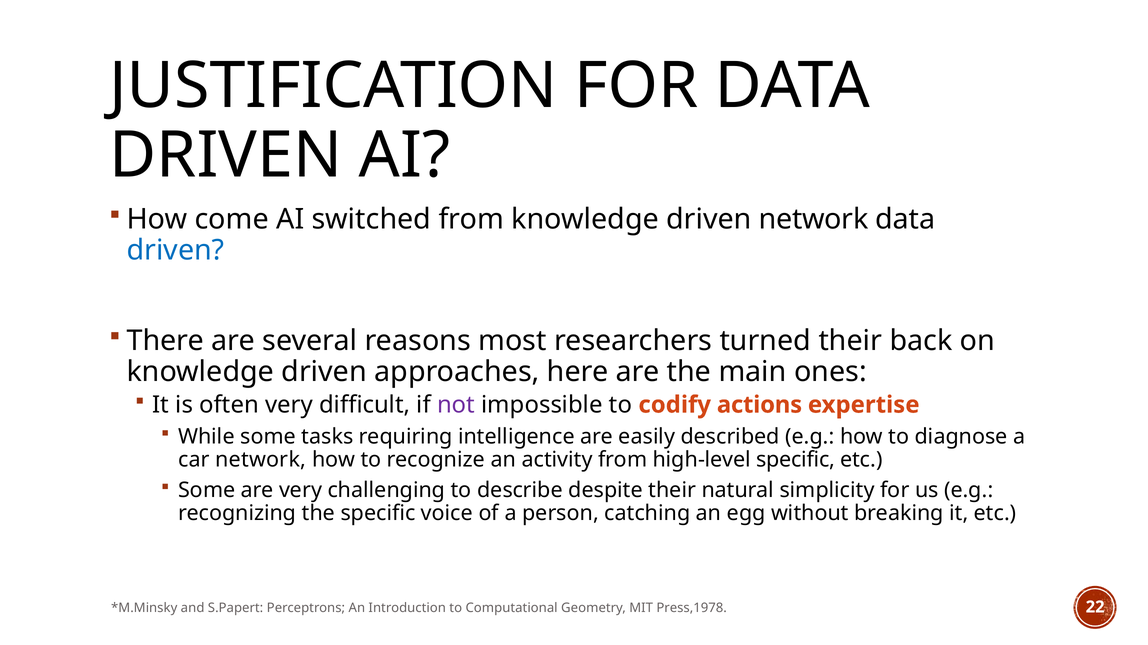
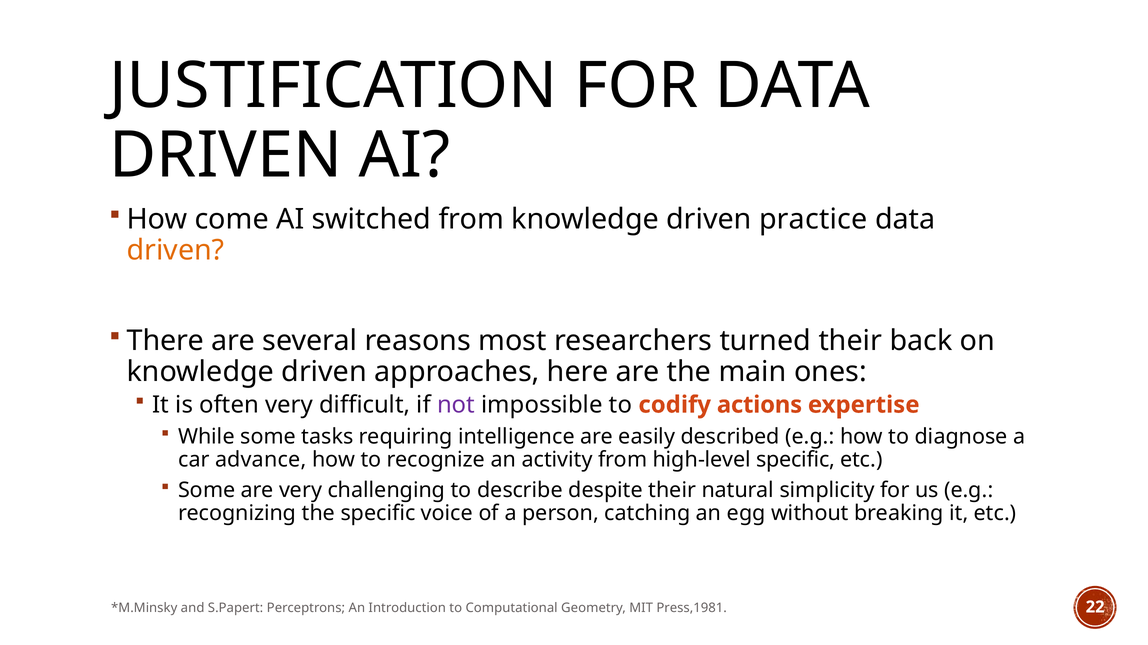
driven network: network -> practice
driven at (175, 250) colour: blue -> orange
car network: network -> advance
Press,1978: Press,1978 -> Press,1981
